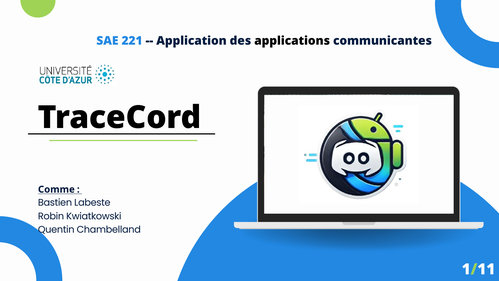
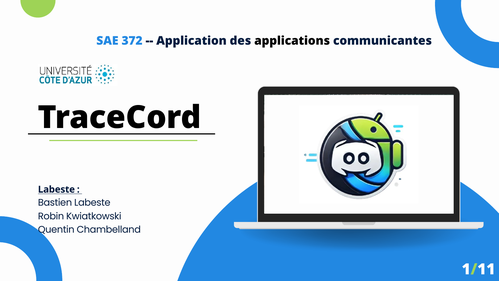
221: 221 -> 372
Comme at (56, 189): Comme -> Labeste
